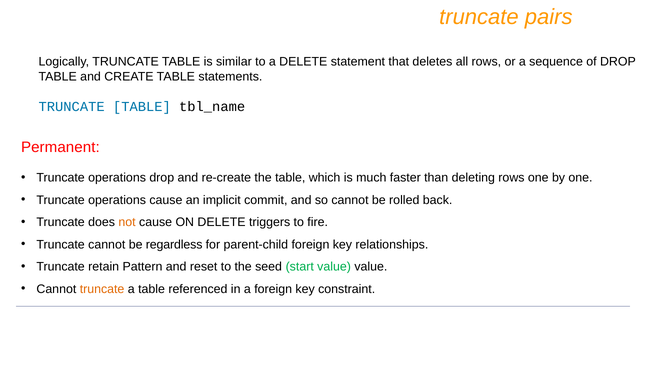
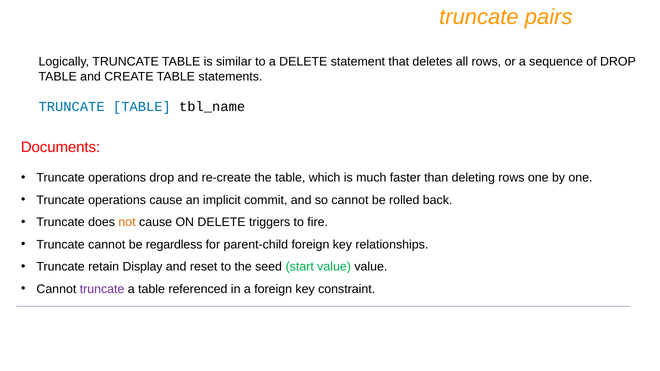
Permanent: Permanent -> Documents
Pattern: Pattern -> Display
truncate at (102, 289) colour: orange -> purple
